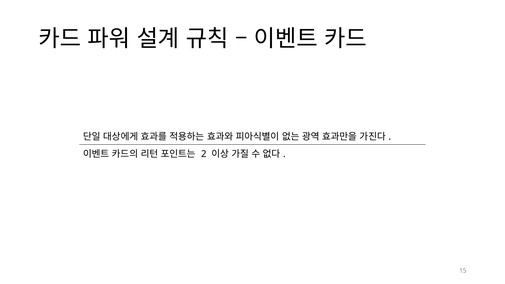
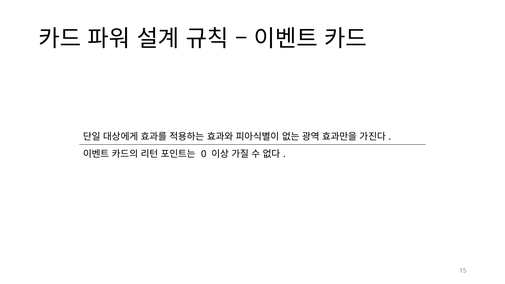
2: 2 -> 0
